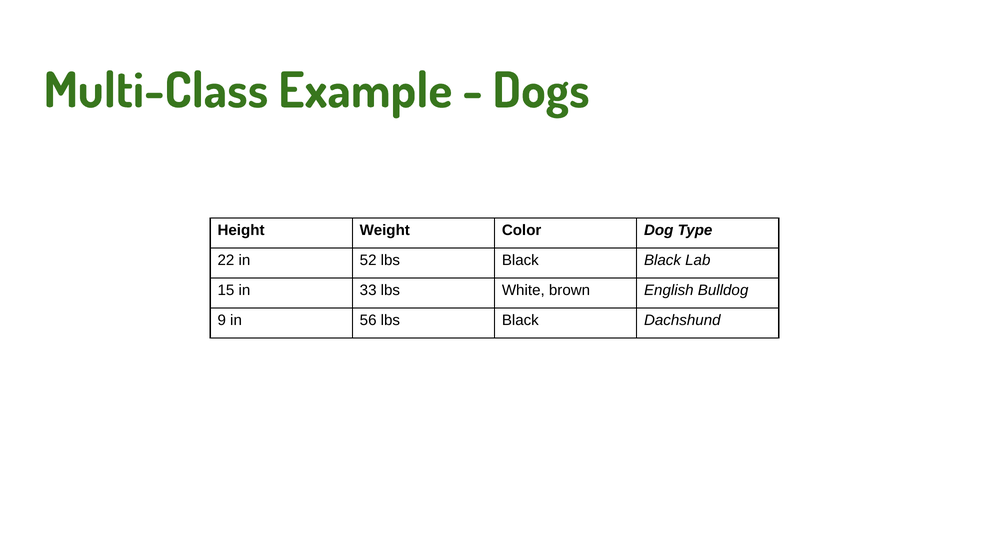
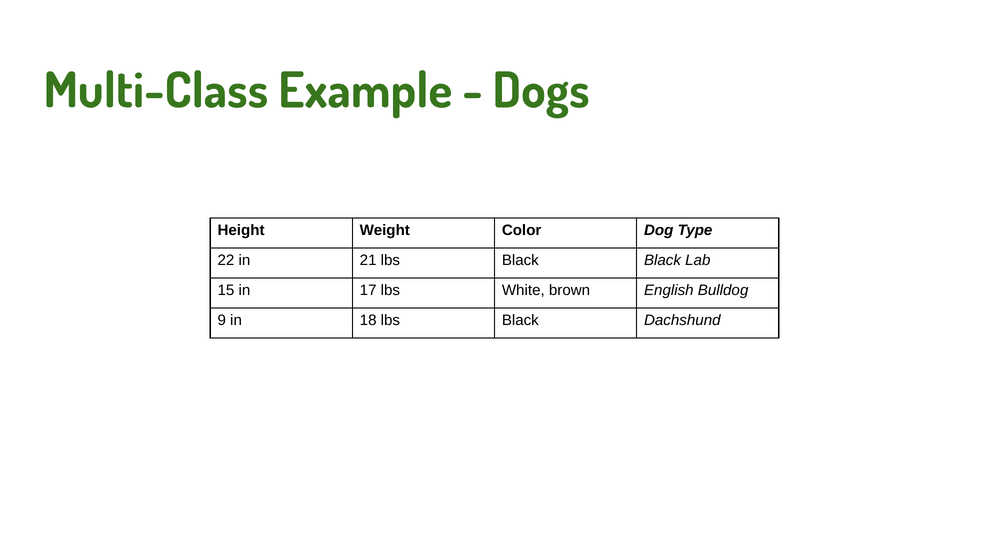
52: 52 -> 21
33: 33 -> 17
56: 56 -> 18
